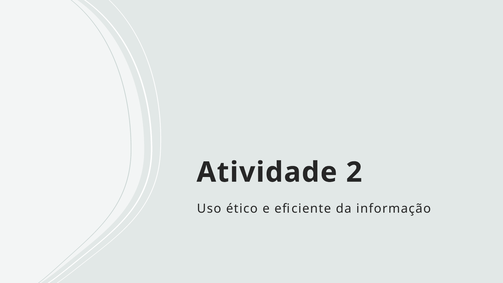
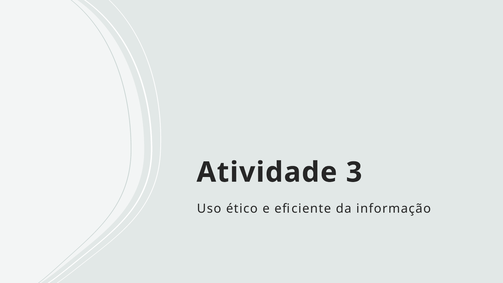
2: 2 -> 3
